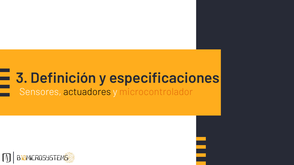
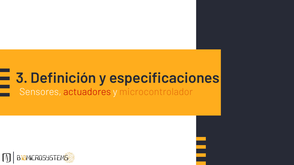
actuadores colour: black -> red
